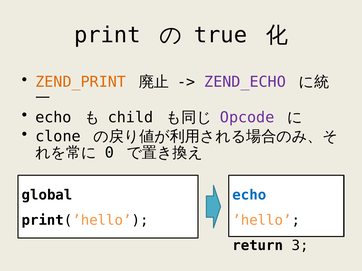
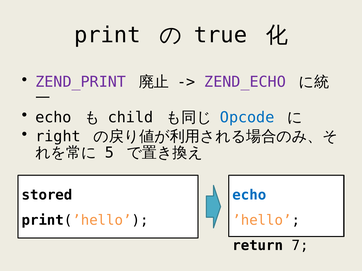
ZEND_PRINT colour: orange -> purple
Opcode colour: purple -> blue
clone: clone -> right
0: 0 -> 5
global: global -> stored
3: 3 -> 7
